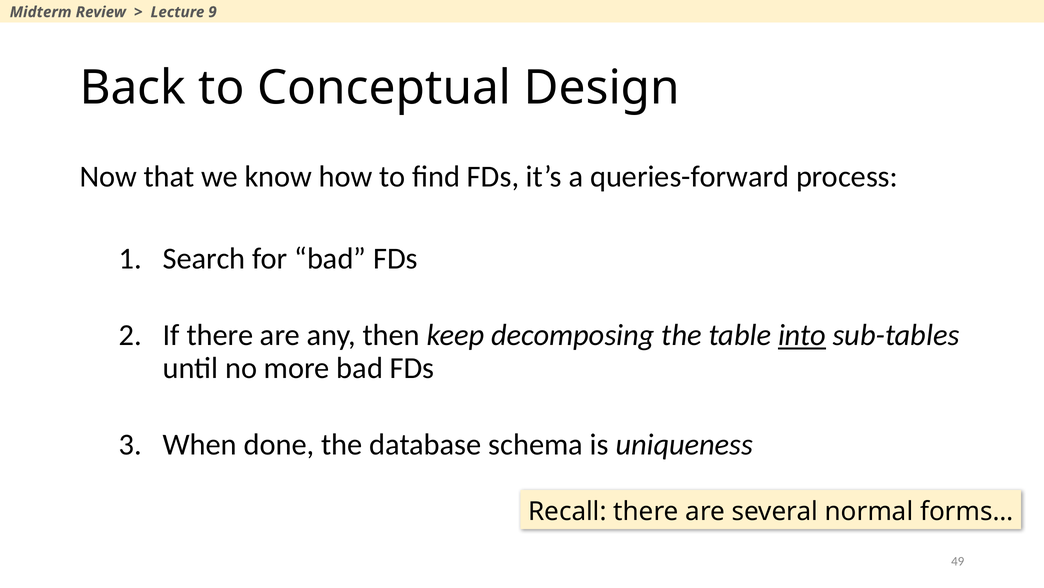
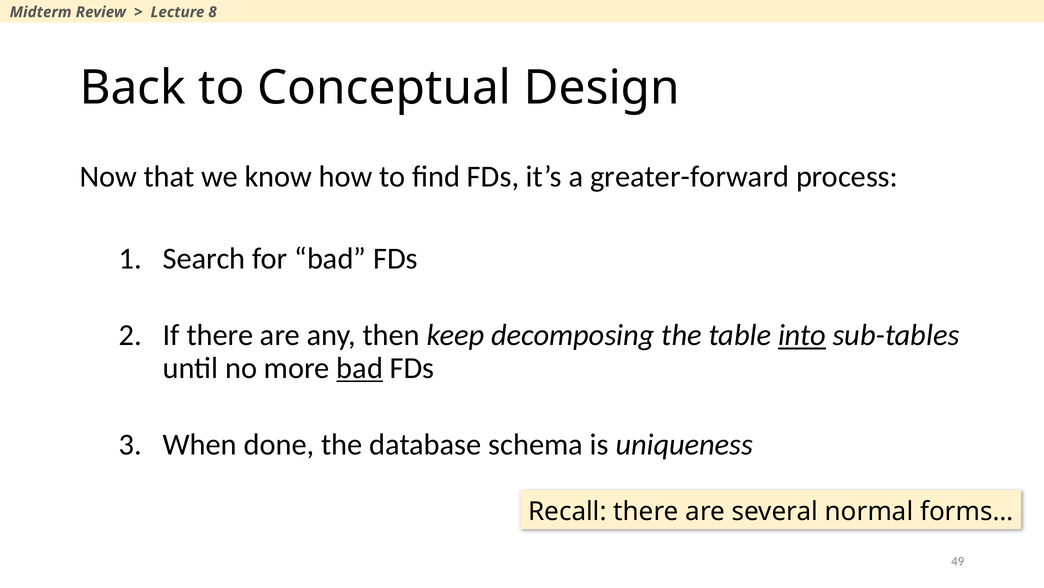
9: 9 -> 8
queries-forward: queries-forward -> greater-forward
bad at (360, 368) underline: none -> present
